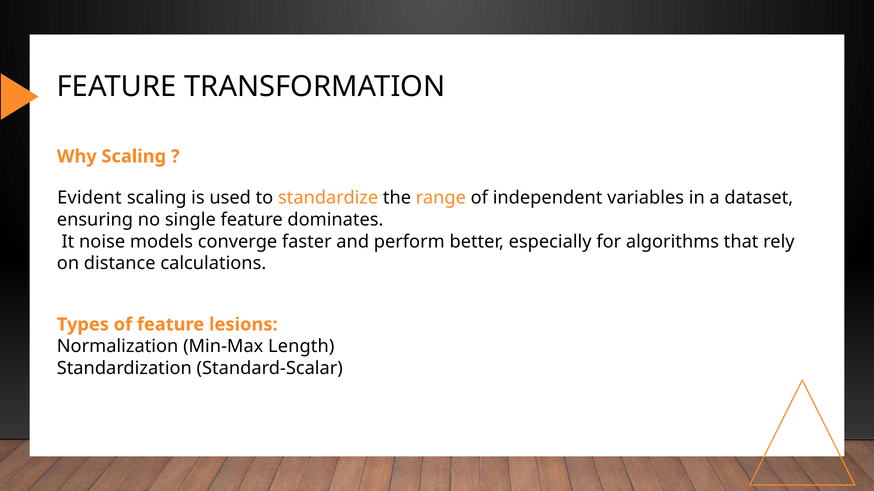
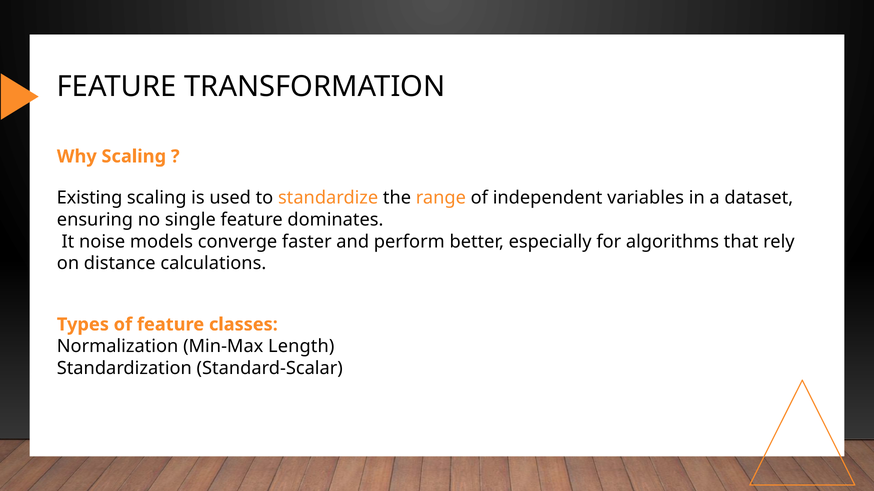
Evident: Evident -> Existing
lesions: lesions -> classes
